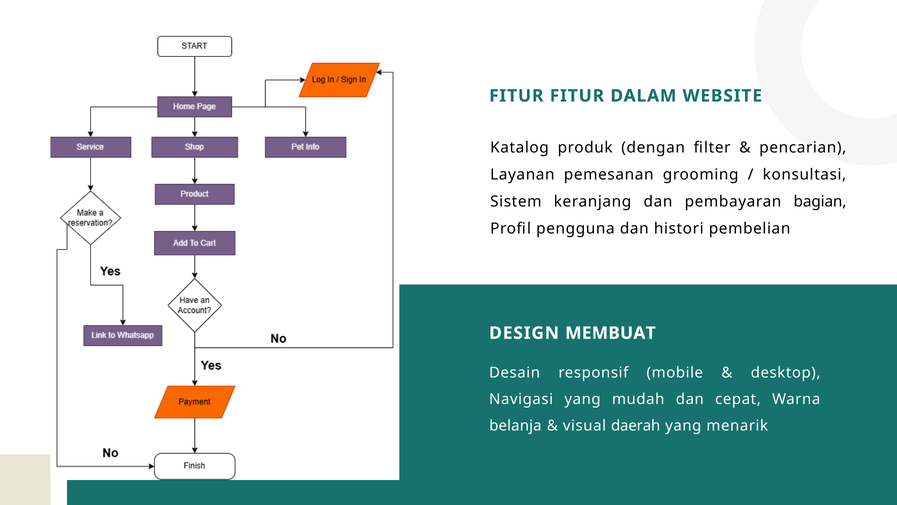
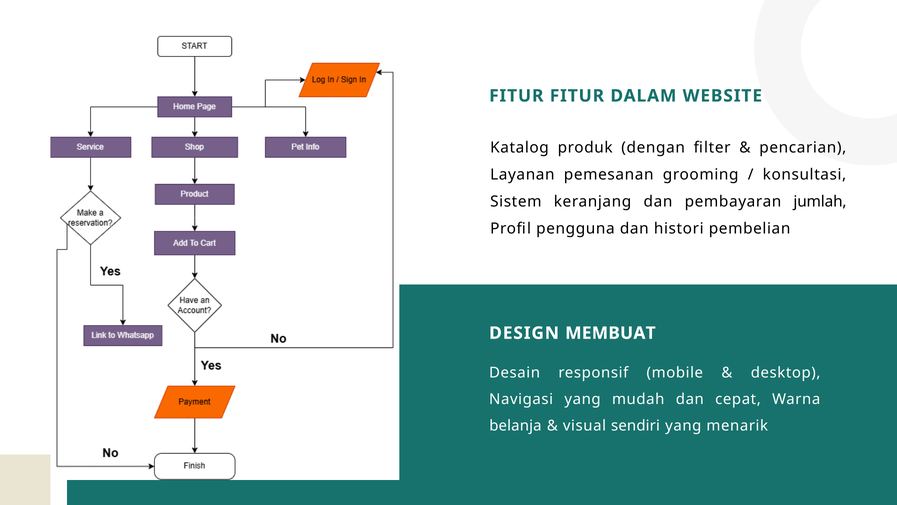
bagian: bagian -> jumlah
daerah: daerah -> sendiri
